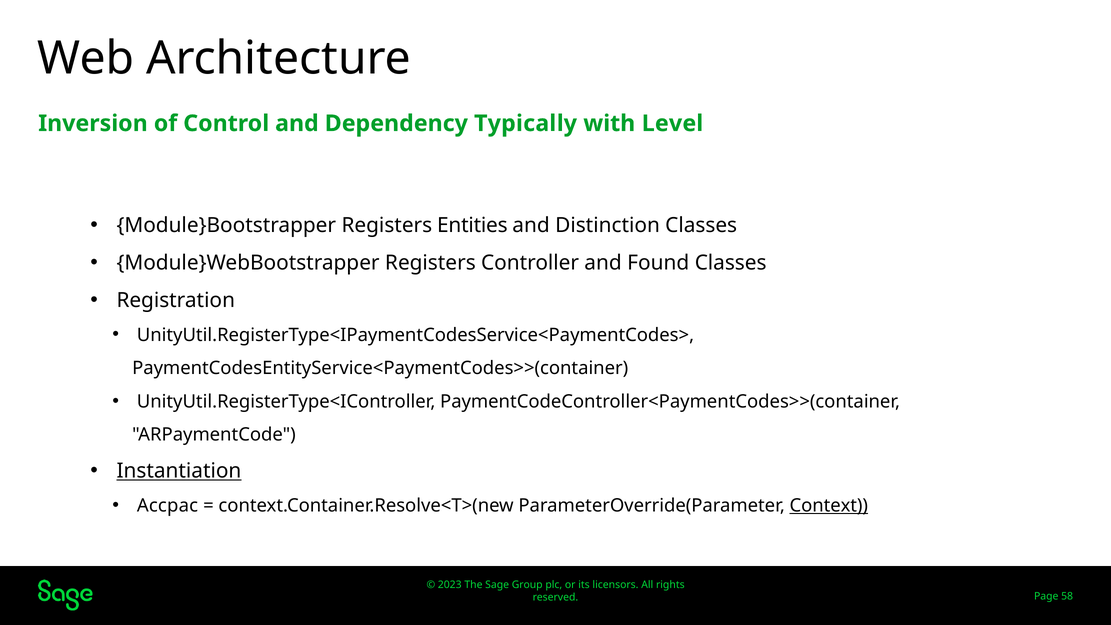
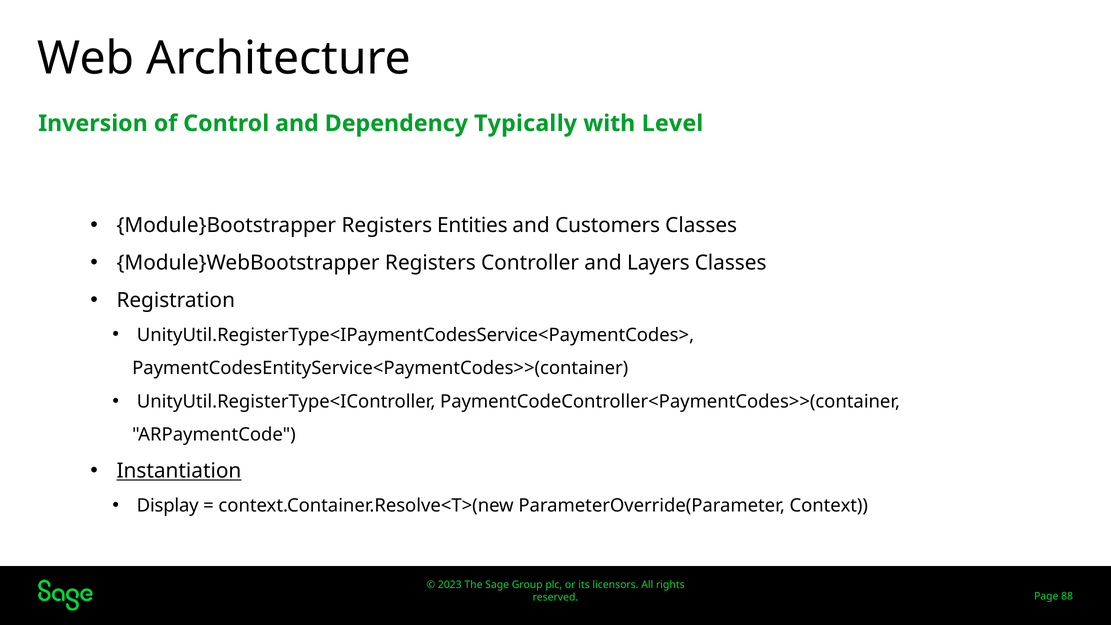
Distinction: Distinction -> Customers
Found: Found -> Layers
Accpac: Accpac -> Display
Context underline: present -> none
58: 58 -> 88
